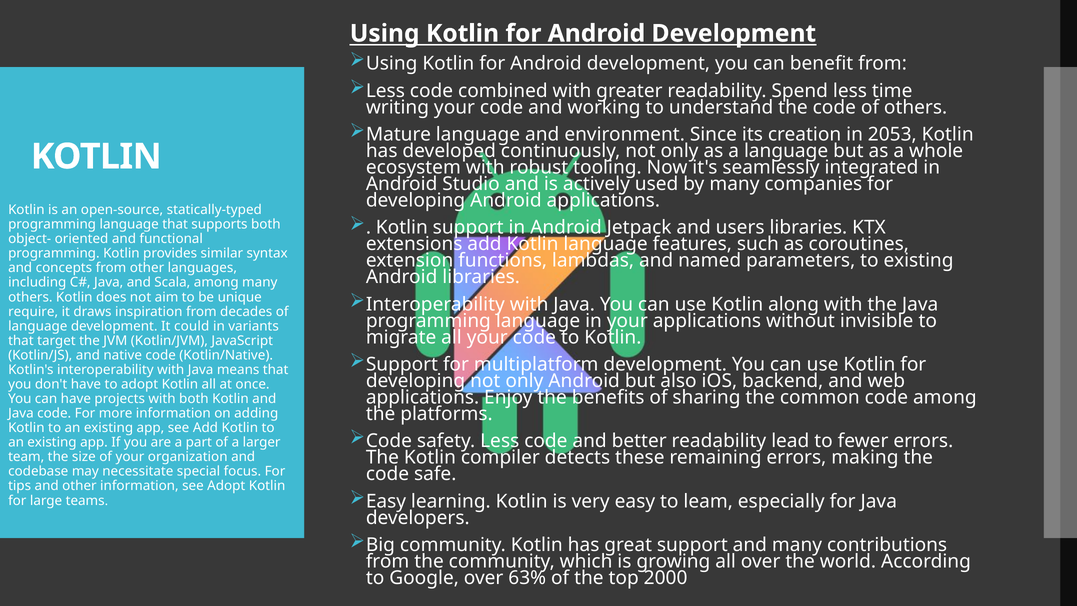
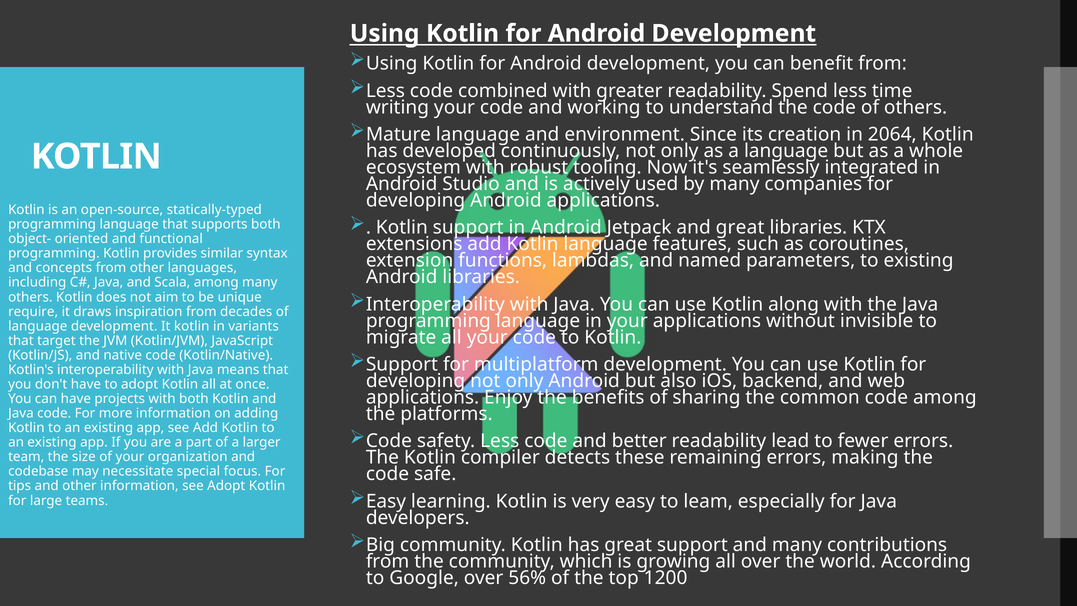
2053: 2053 -> 2064
and users: users -> great
It could: could -> kotlin
63%: 63% -> 56%
2000: 2000 -> 1200
